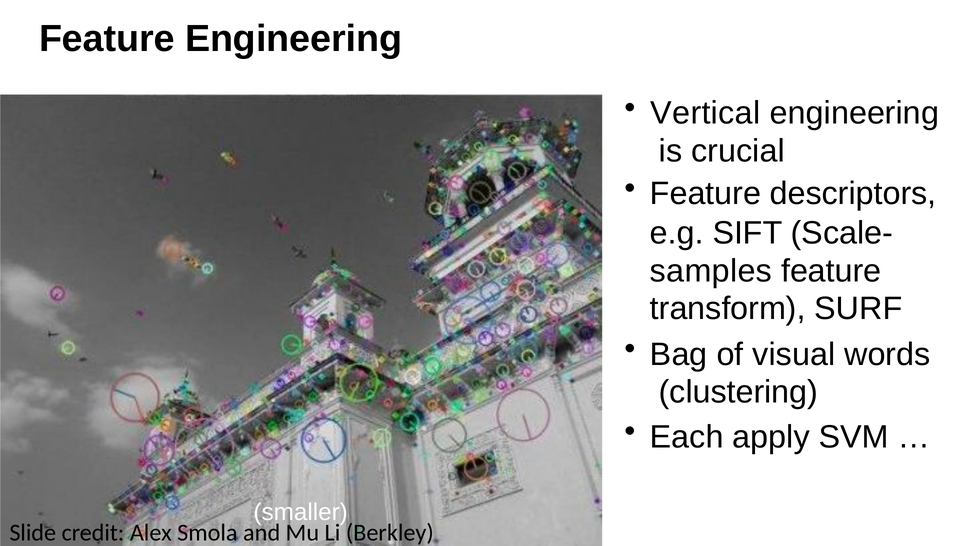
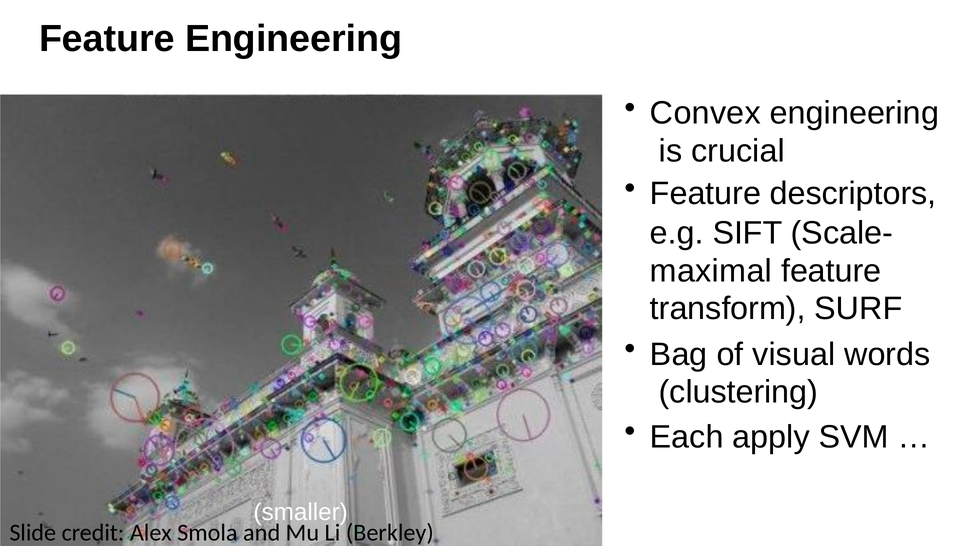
Vertical: Vertical -> Convex
samples: samples -> maximal
